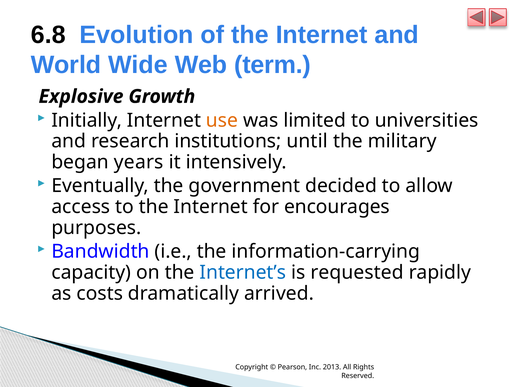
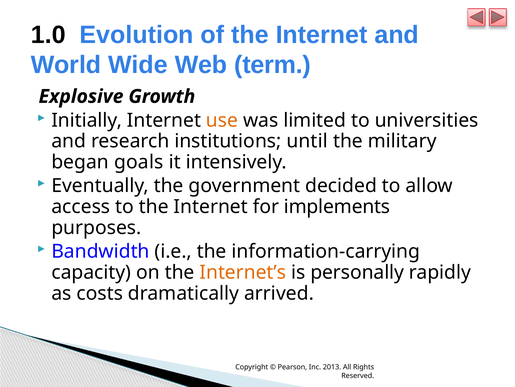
6.8: 6.8 -> 1.0
years: years -> goals
encourages: encourages -> implements
Internet’s colour: blue -> orange
requested: requested -> personally
